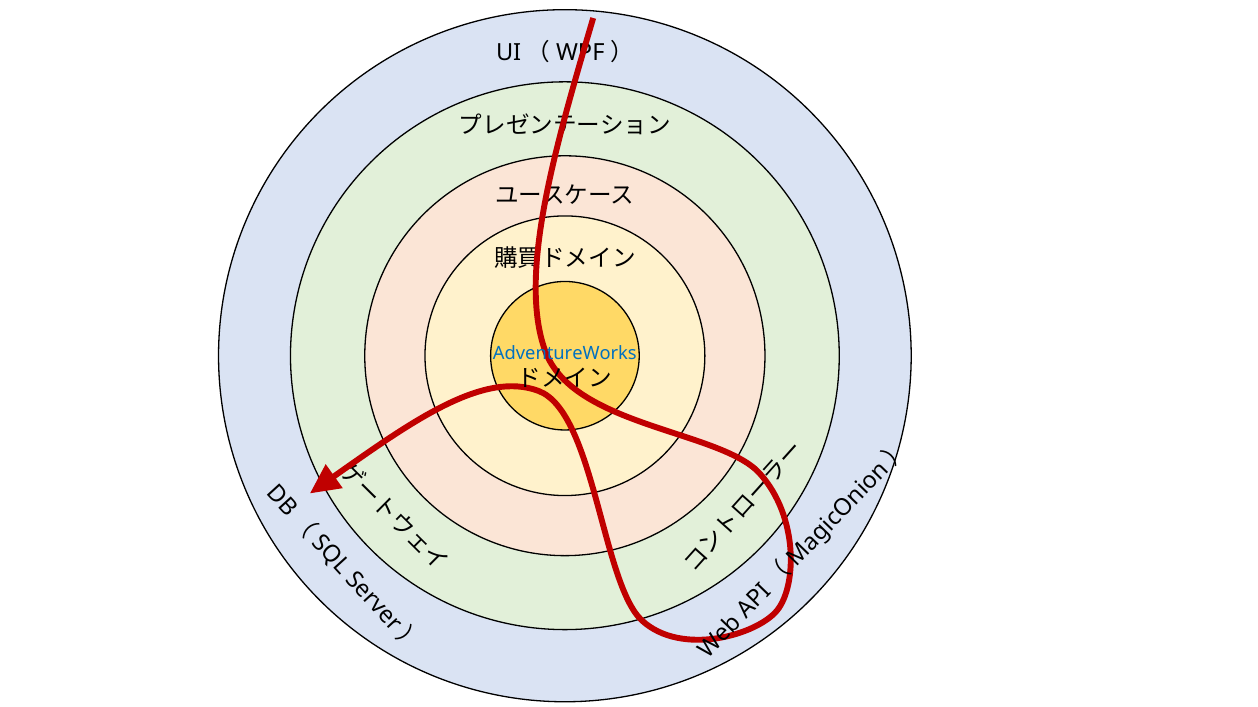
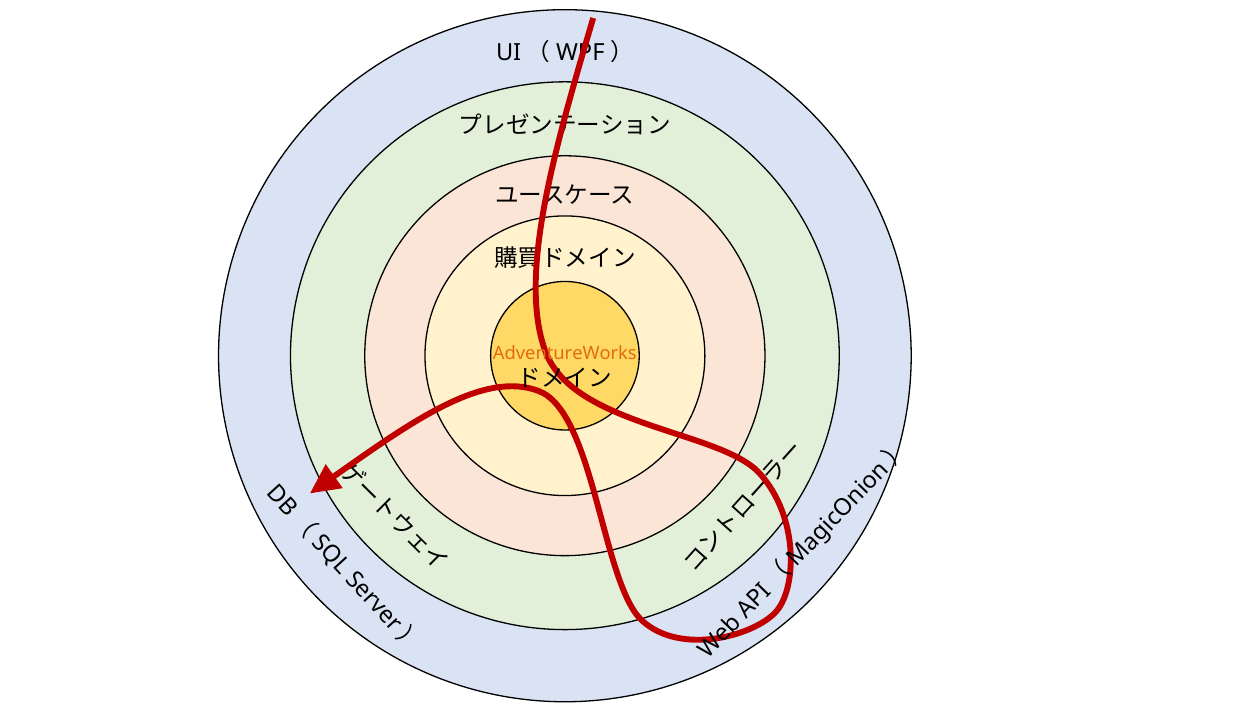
AdventureWorks colour: blue -> orange
